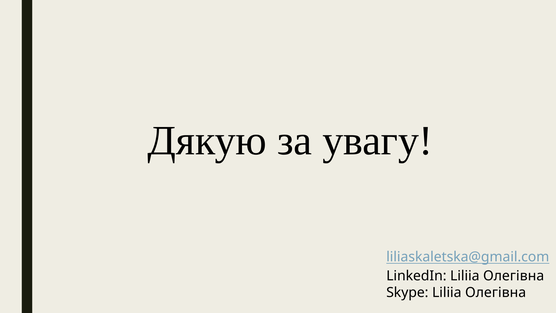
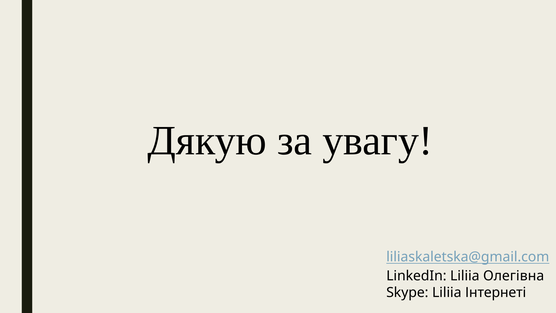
Skype Liliia Олегівна: Олегівна -> Інтернеті
